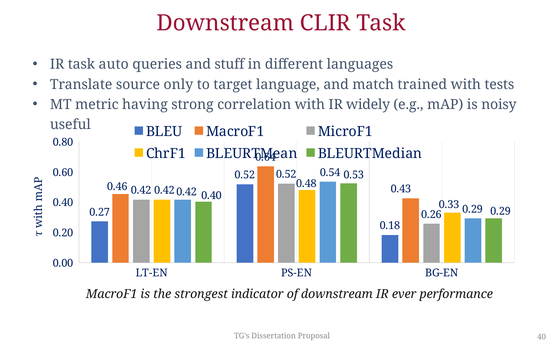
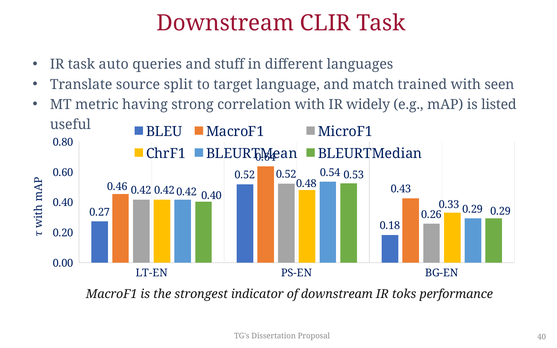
only: only -> split
tests: tests -> seen
noisy: noisy -> listed
ever: ever -> toks
